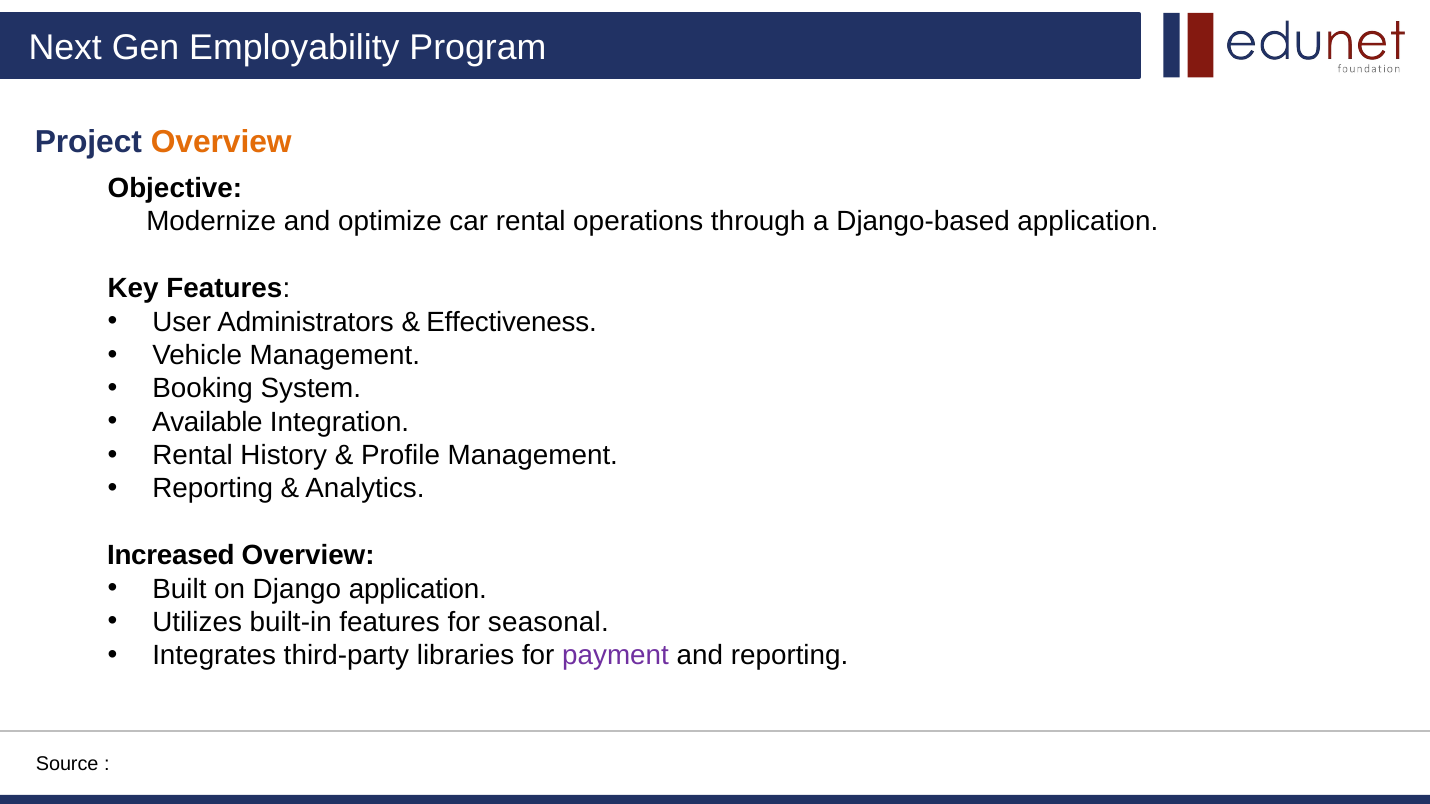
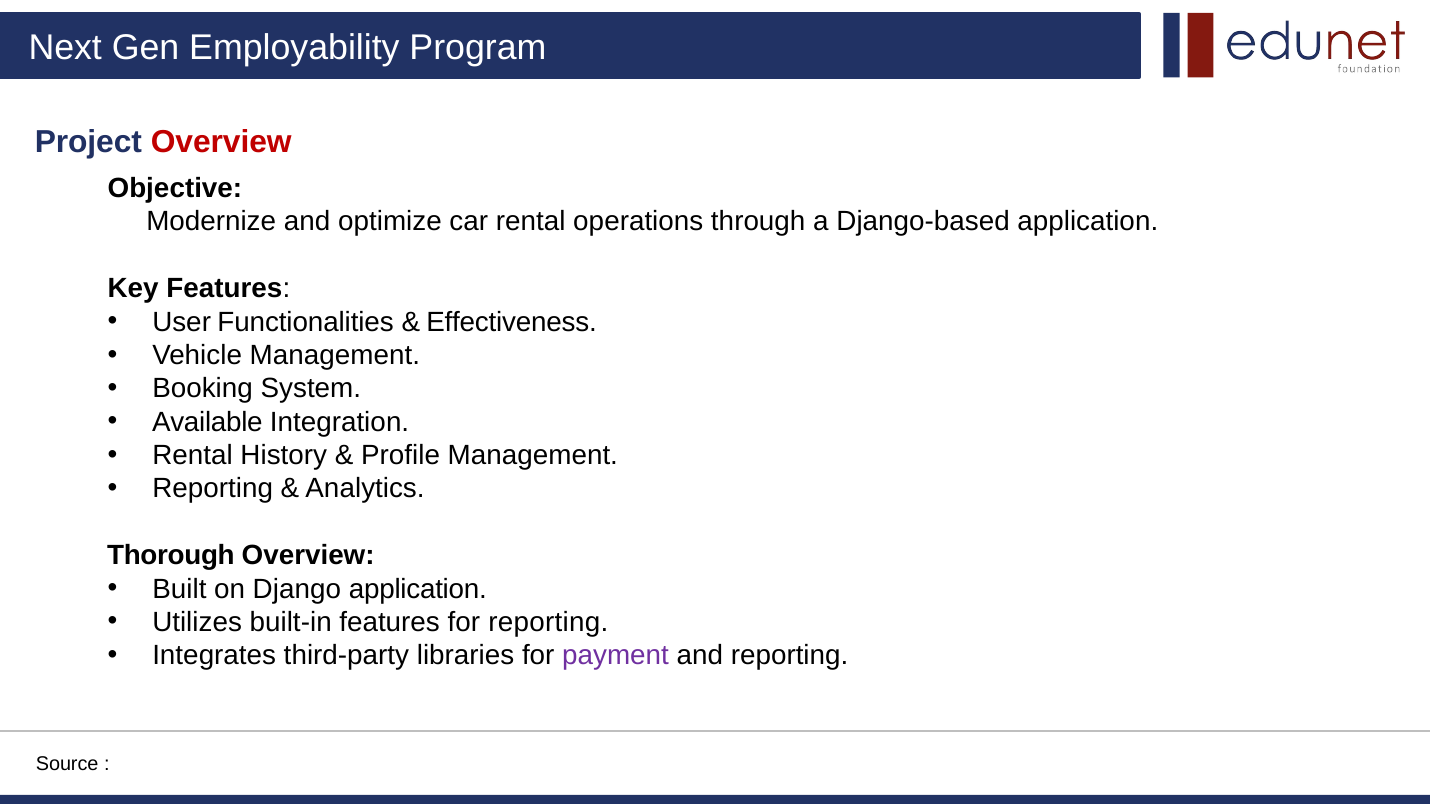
Overview at (221, 142) colour: orange -> red
Administrators: Administrators -> Functionalities
Increased: Increased -> Thorough
for seasonal: seasonal -> reporting
